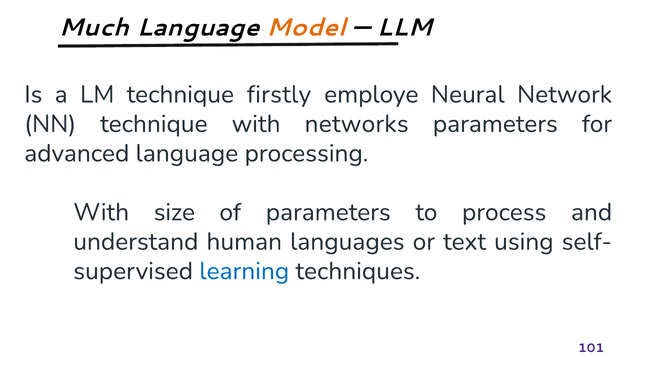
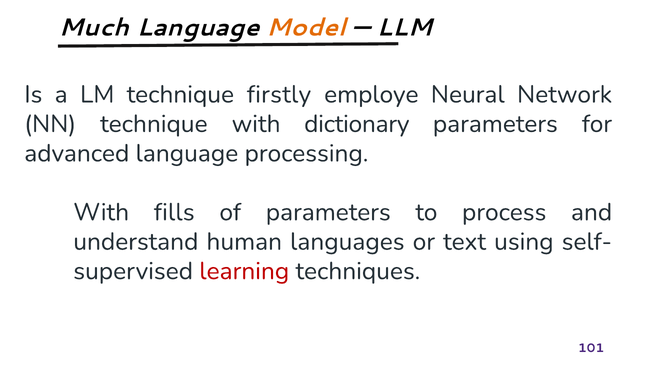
networks: networks -> dictionary
size: size -> fills
learning colour: blue -> red
